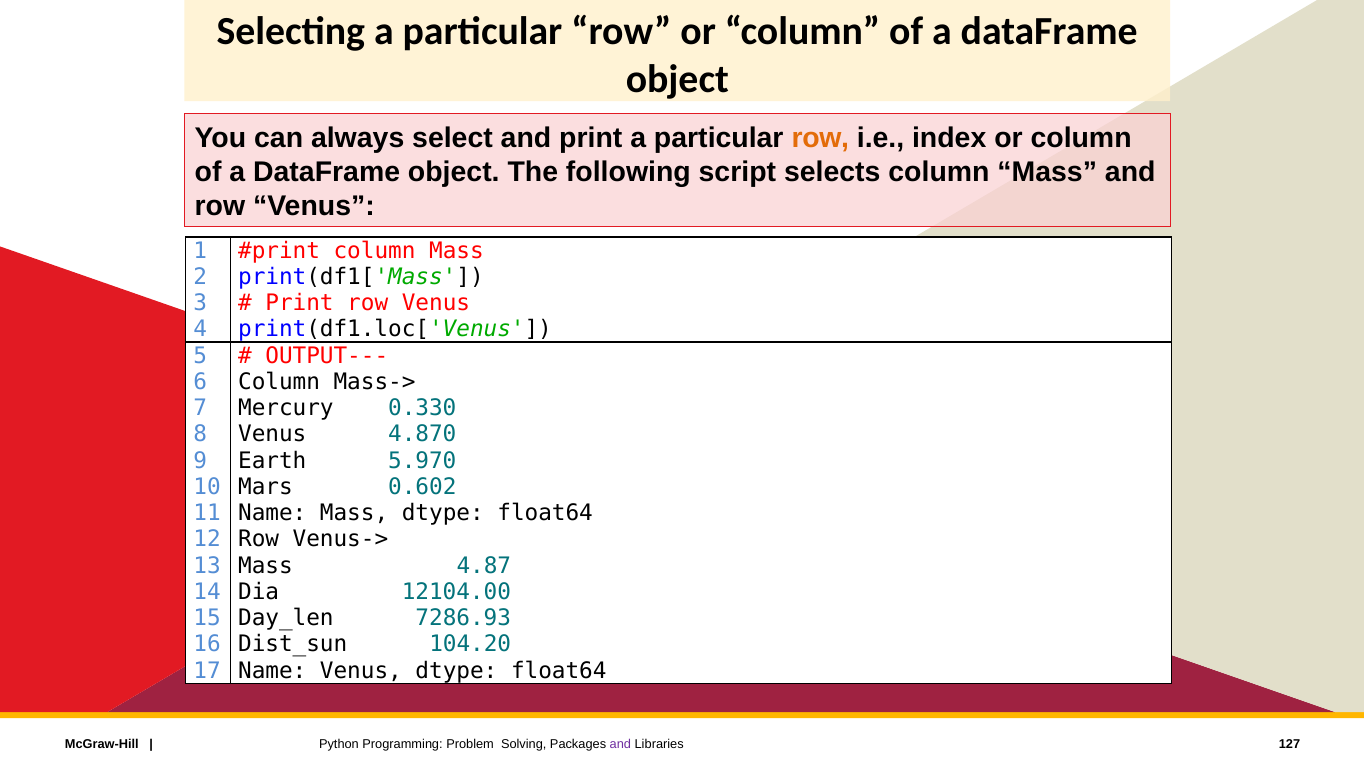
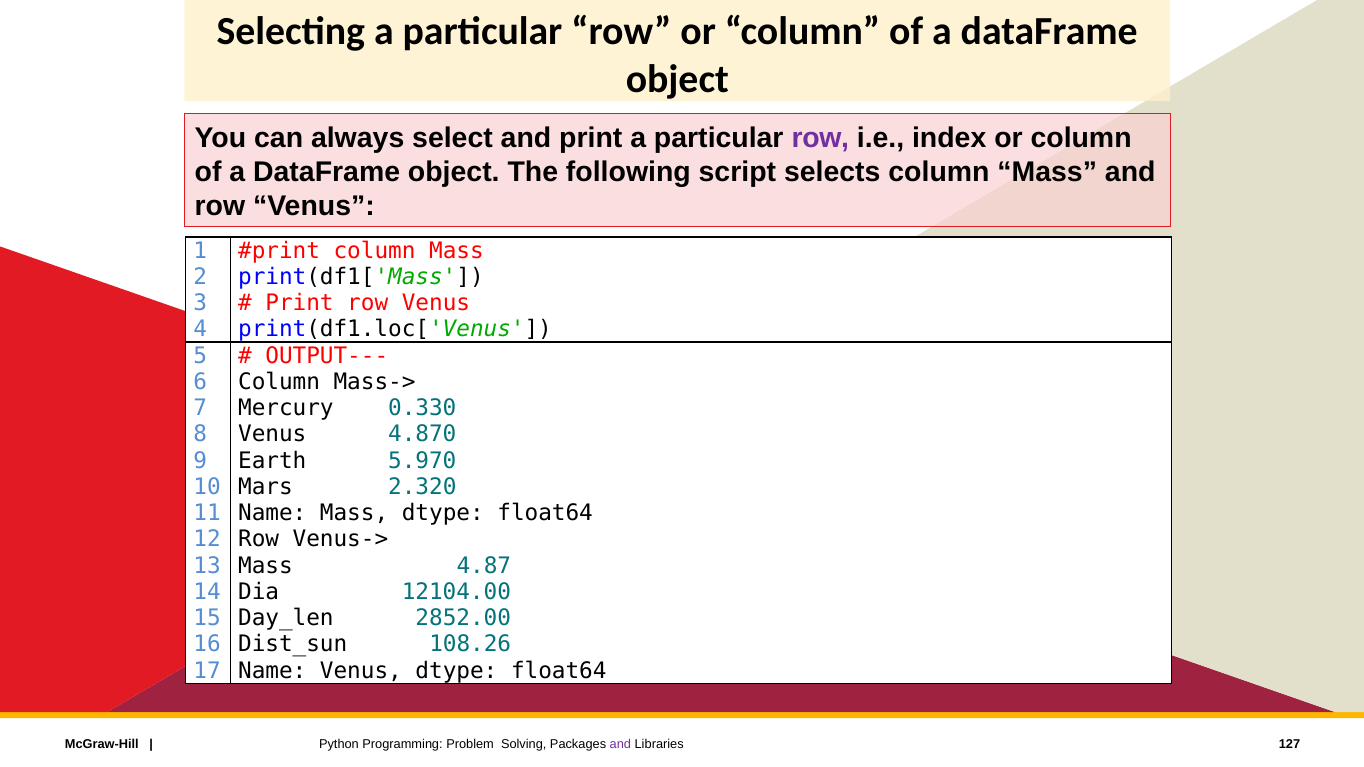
row at (820, 138) colour: orange -> purple
0.602: 0.602 -> 2.320
7286.93: 7286.93 -> 2852.00
104.20: 104.20 -> 108.26
